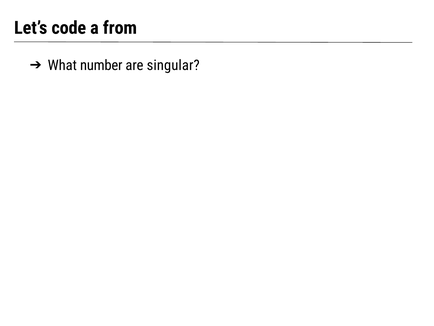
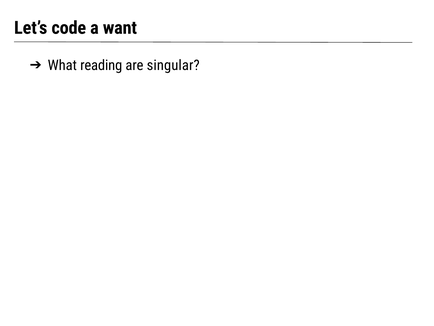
from: from -> want
number: number -> reading
